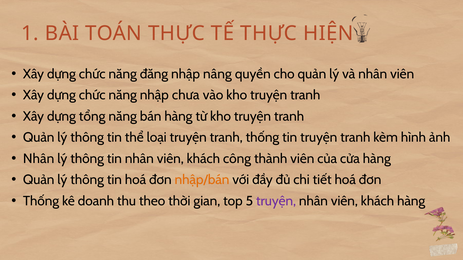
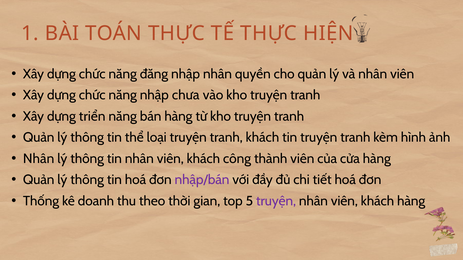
nhập nâng: nâng -> nhân
tổng: tổng -> triển
tranh thống: thống -> khách
nhập/bán colour: orange -> purple
